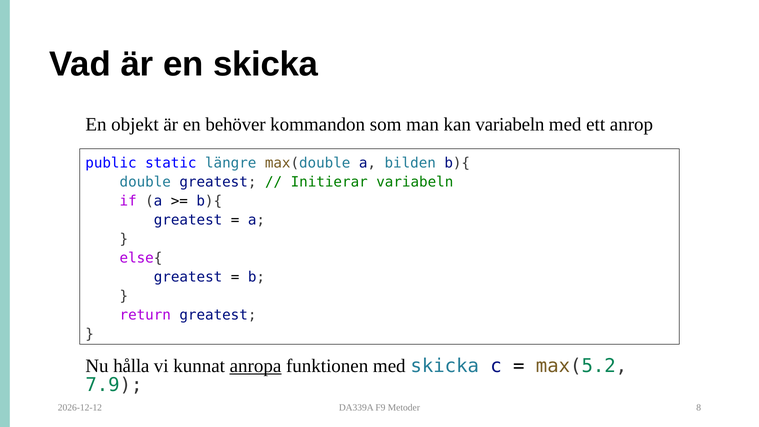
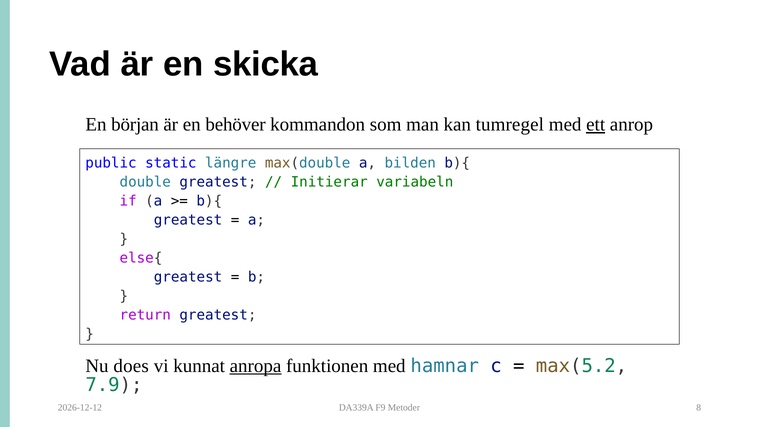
objekt: objekt -> början
kan variabeln: variabeln -> tumregel
ett underline: none -> present
hålla: hålla -> does
med skicka: skicka -> hamnar
